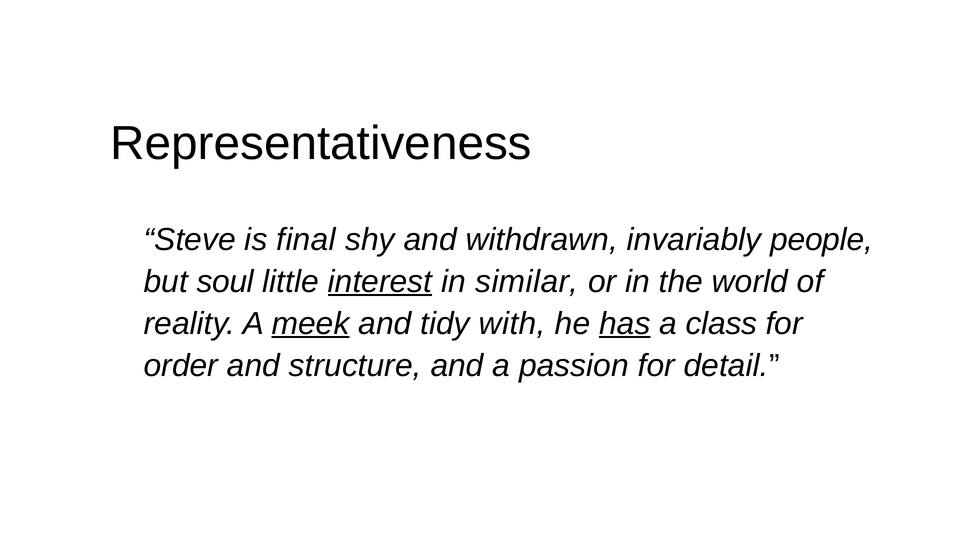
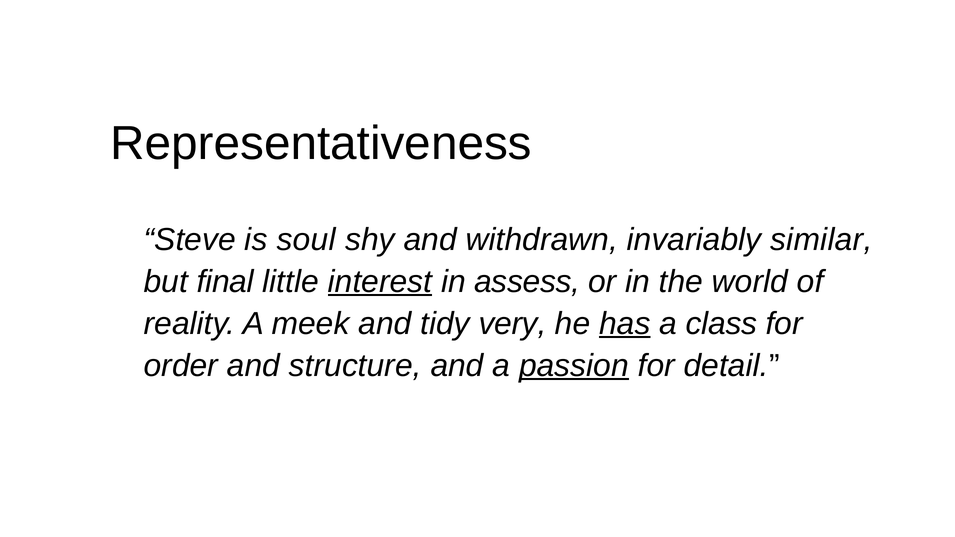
final: final -> soul
people: people -> similar
soul: soul -> final
similar: similar -> assess
meek underline: present -> none
with: with -> very
passion underline: none -> present
